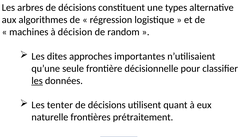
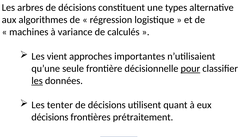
décision: décision -> variance
random: random -> calculés
dites: dites -> vient
pour underline: none -> present
naturelle at (50, 117): naturelle -> décisions
